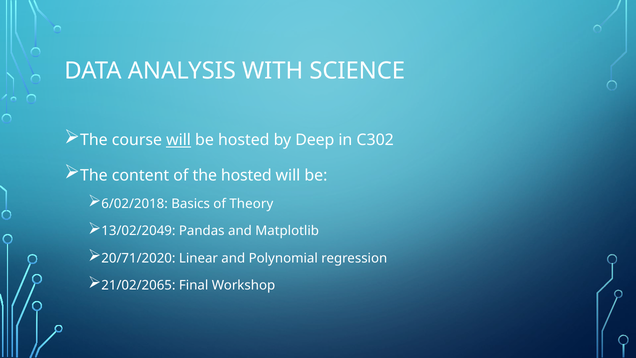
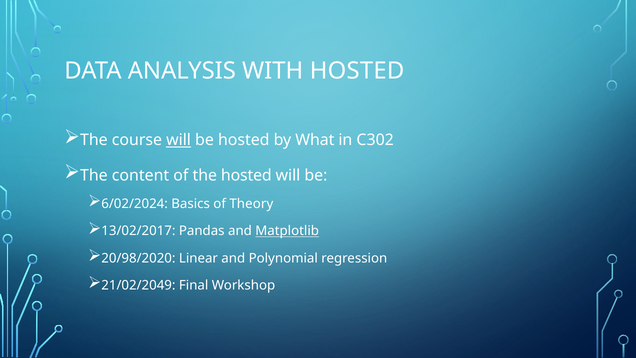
WITH SCIENCE: SCIENCE -> HOSTED
Deep: Deep -> What
6/02/2018: 6/02/2018 -> 6/02/2024
13/02/2049: 13/02/2049 -> 13/02/2017
Matplotlib underline: none -> present
20/71/2020: 20/71/2020 -> 20/98/2020
21/02/2065: 21/02/2065 -> 21/02/2049
